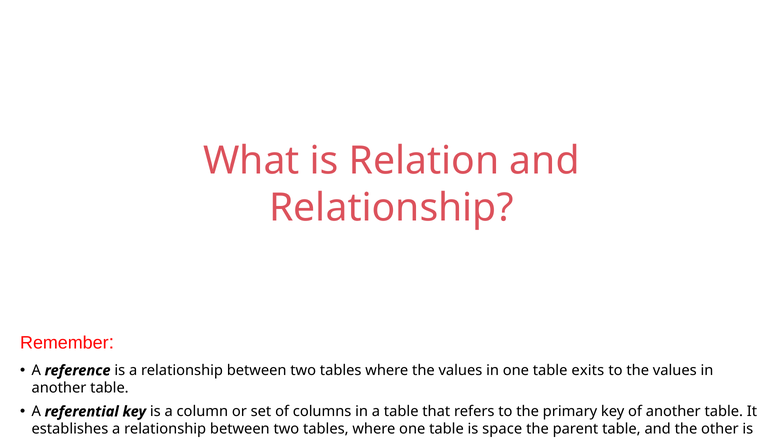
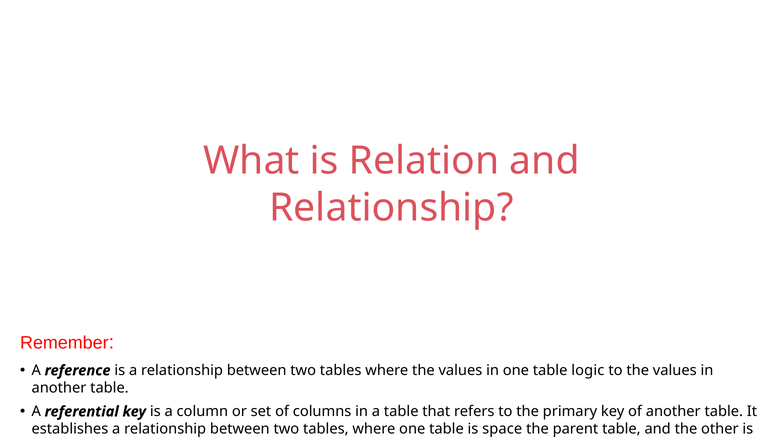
exits: exits -> logic
